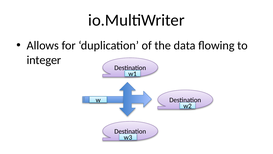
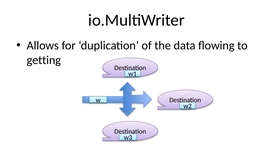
integer: integer -> getting
